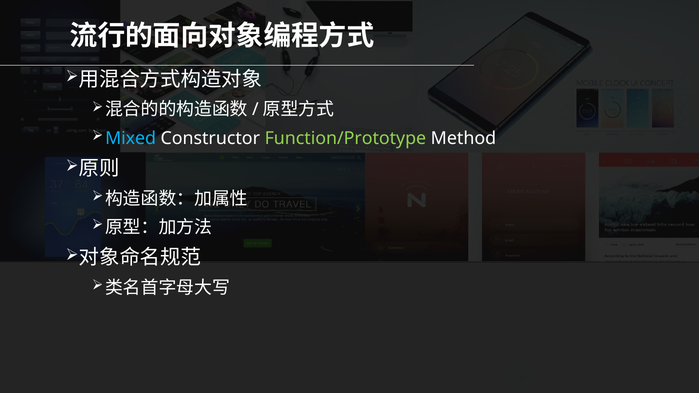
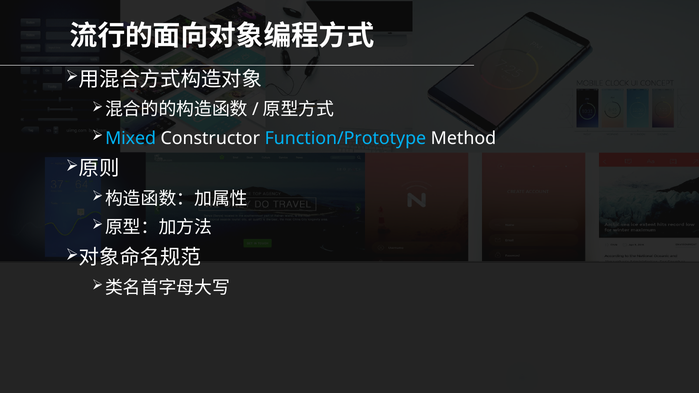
Function/Prototype colour: light green -> light blue
